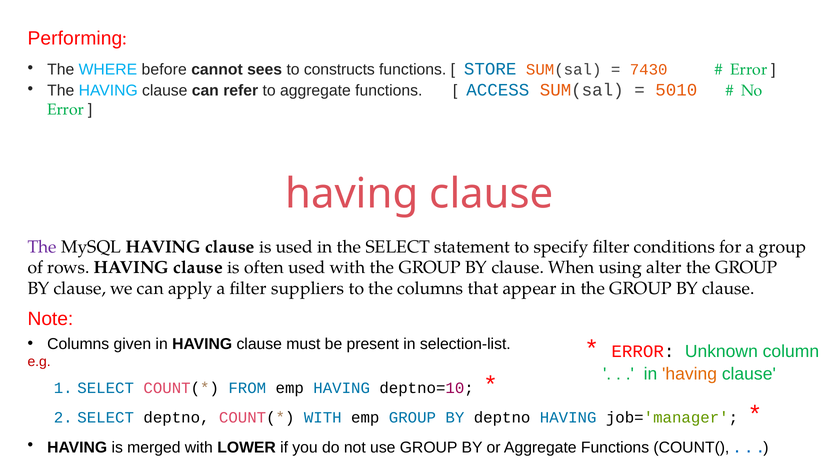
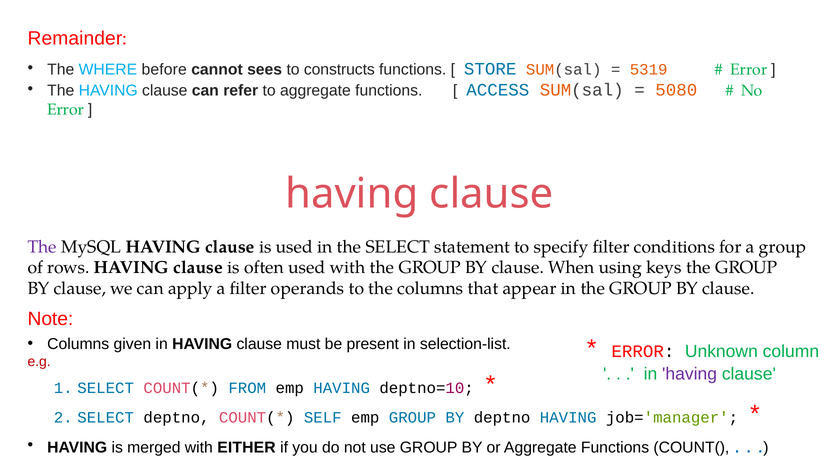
Performing: Performing -> Remainder
7430: 7430 -> 5319
5010: 5010 -> 5080
alter: alter -> keys
suppliers: suppliers -> operands
having at (690, 374) colour: orange -> purple
WITH at (323, 418): WITH -> SELF
LOWER: LOWER -> EITHER
